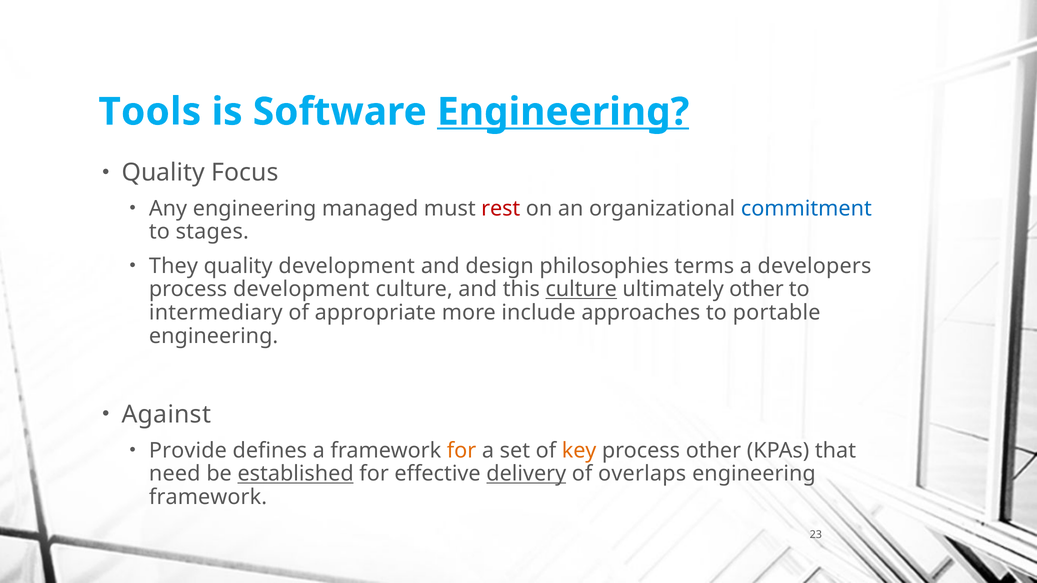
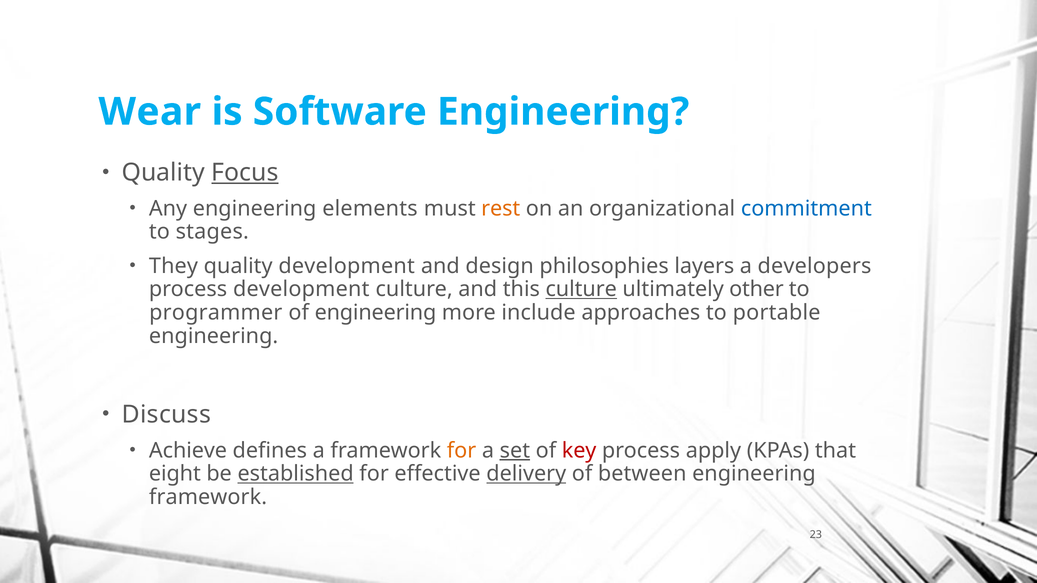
Tools: Tools -> Wear
Engineering at (563, 112) underline: present -> none
Focus underline: none -> present
managed: managed -> elements
rest colour: red -> orange
terms: terms -> layers
intermediary: intermediary -> programmer
of appropriate: appropriate -> engineering
Against: Against -> Discuss
Provide: Provide -> Achieve
set underline: none -> present
key colour: orange -> red
process other: other -> apply
need: need -> eight
overlaps: overlaps -> between
